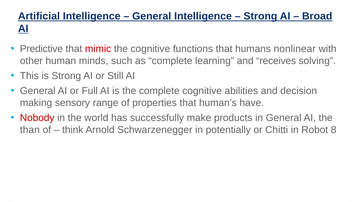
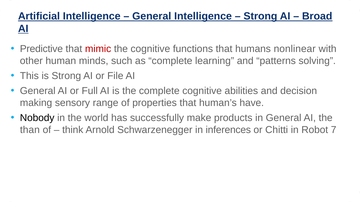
receives: receives -> patterns
Still: Still -> File
Nobody colour: red -> black
potentially: potentially -> inferences
8: 8 -> 7
